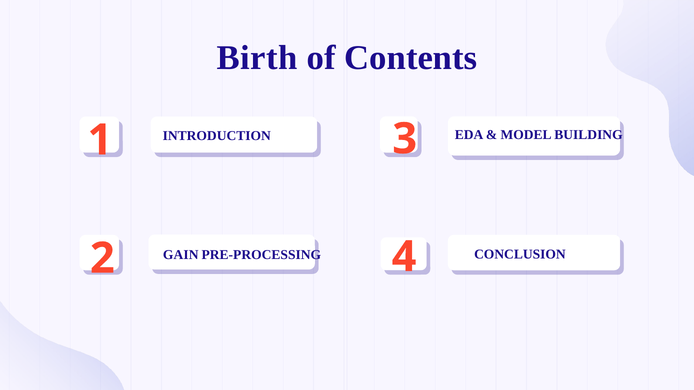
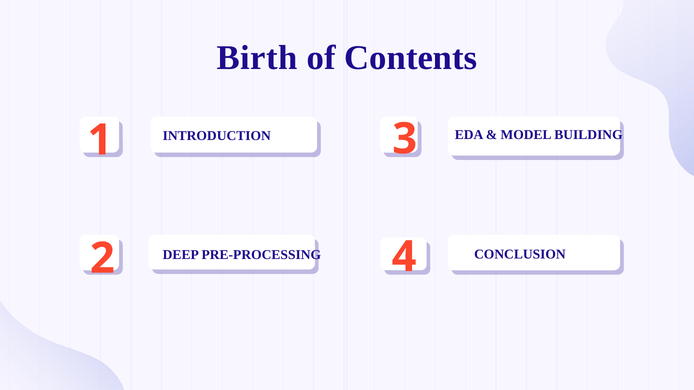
GAIN: GAIN -> DEEP
